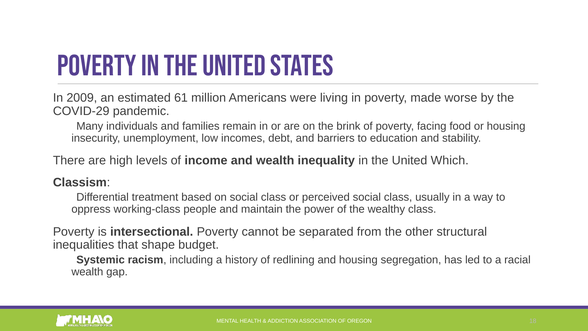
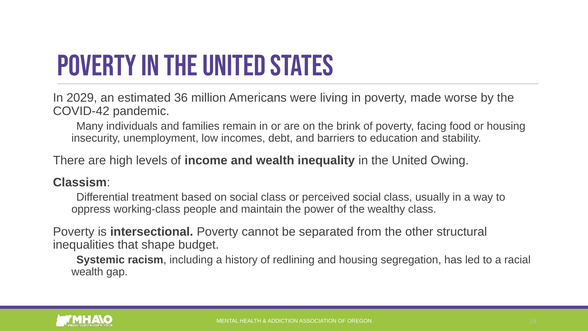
2009: 2009 -> 2029
61: 61 -> 36
COVID-29: COVID-29 -> COVID-42
Which: Which -> Owing
